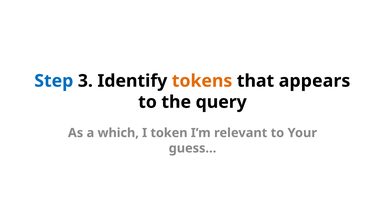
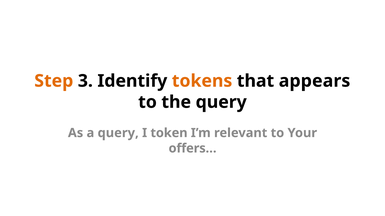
Step colour: blue -> orange
a which: which -> query
guess…: guess… -> offers…
